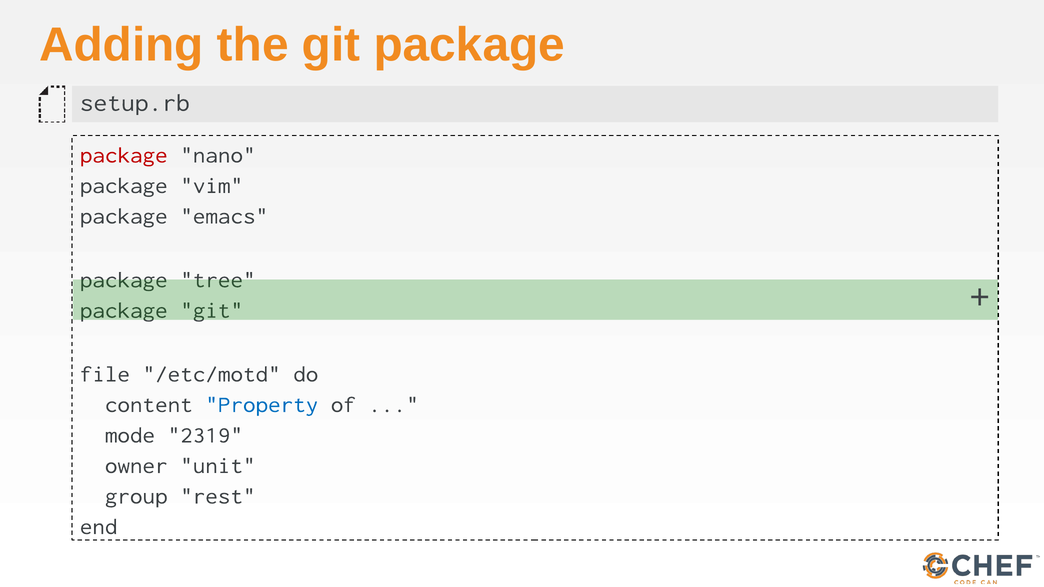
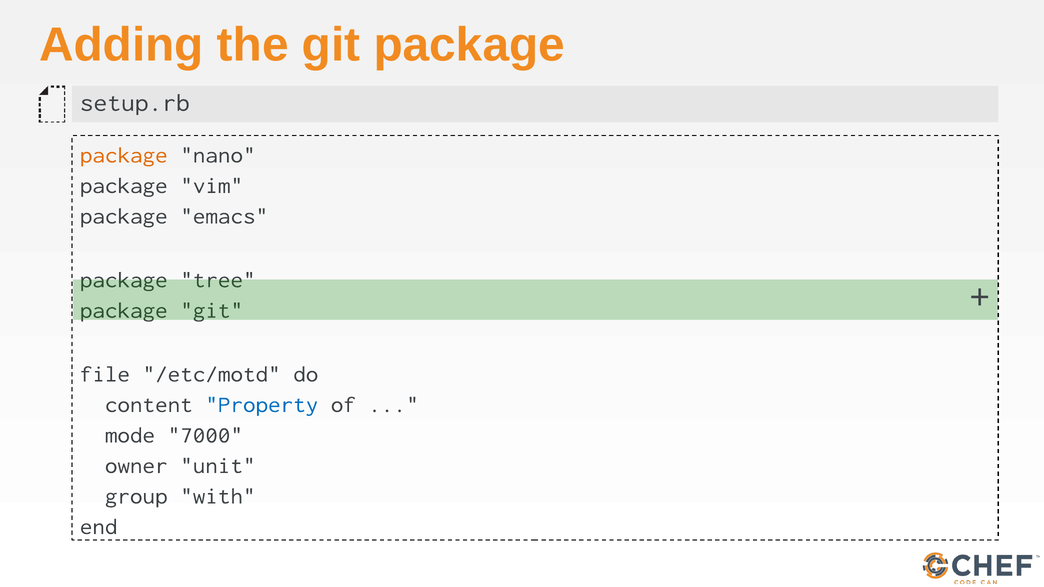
package at (124, 155) colour: red -> orange
2319: 2319 -> 7000
rest: rest -> with
